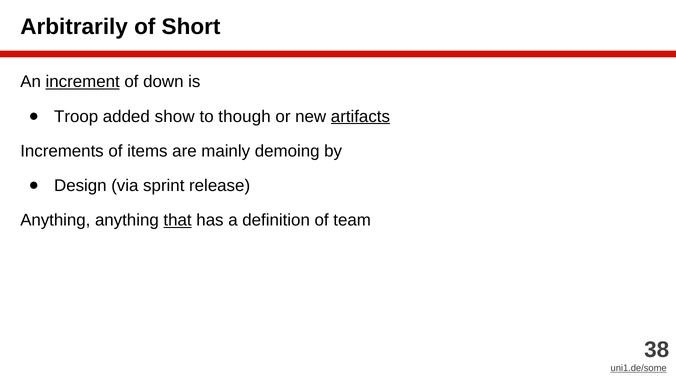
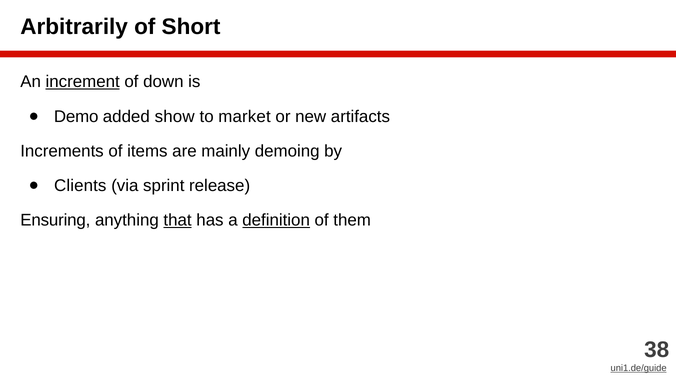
Troop: Troop -> Demo
though: though -> market
artifacts underline: present -> none
Design: Design -> Clients
Anything at (55, 220): Anything -> Ensuring
definition underline: none -> present
team: team -> them
uni1.de/some: uni1.de/some -> uni1.de/guide
